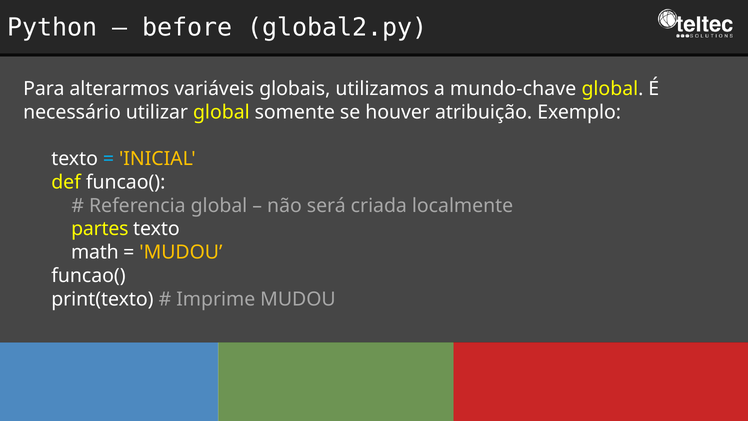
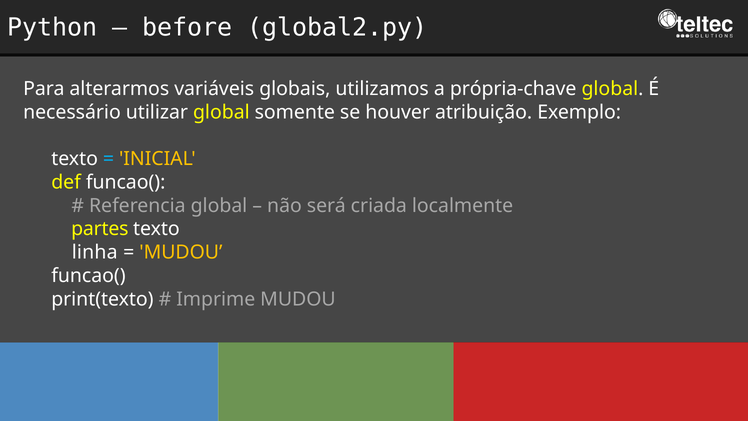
mundo-chave: mundo-chave -> própria-chave
math: math -> linha
